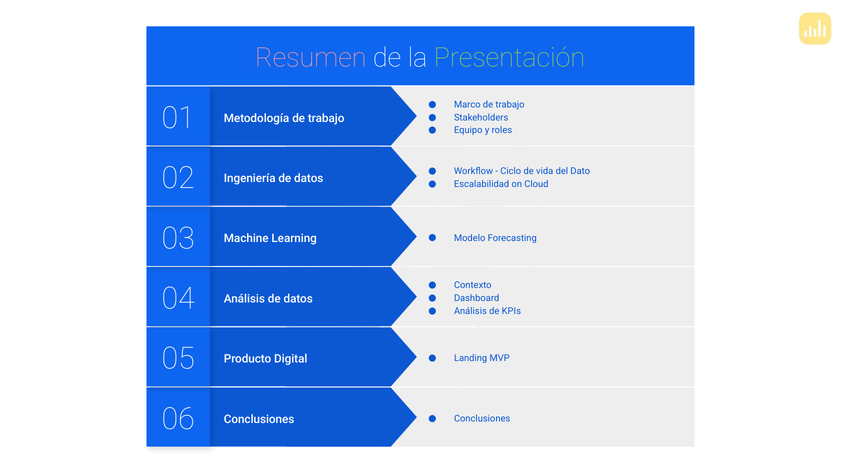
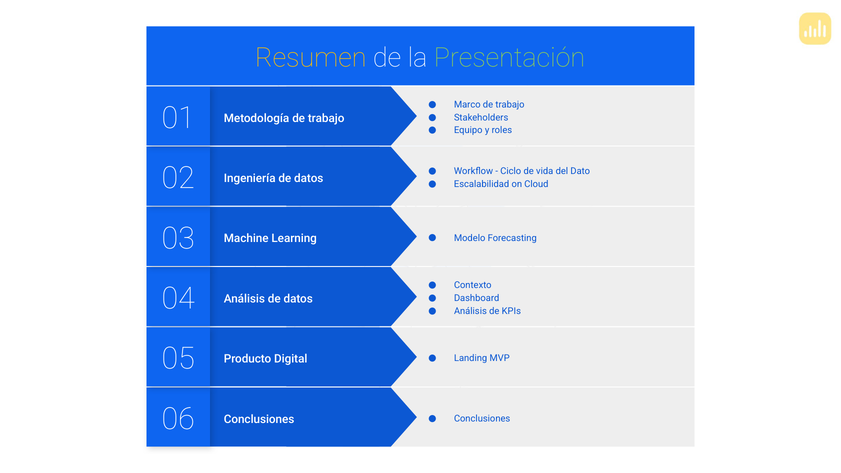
Resumen colour: pink -> yellow
